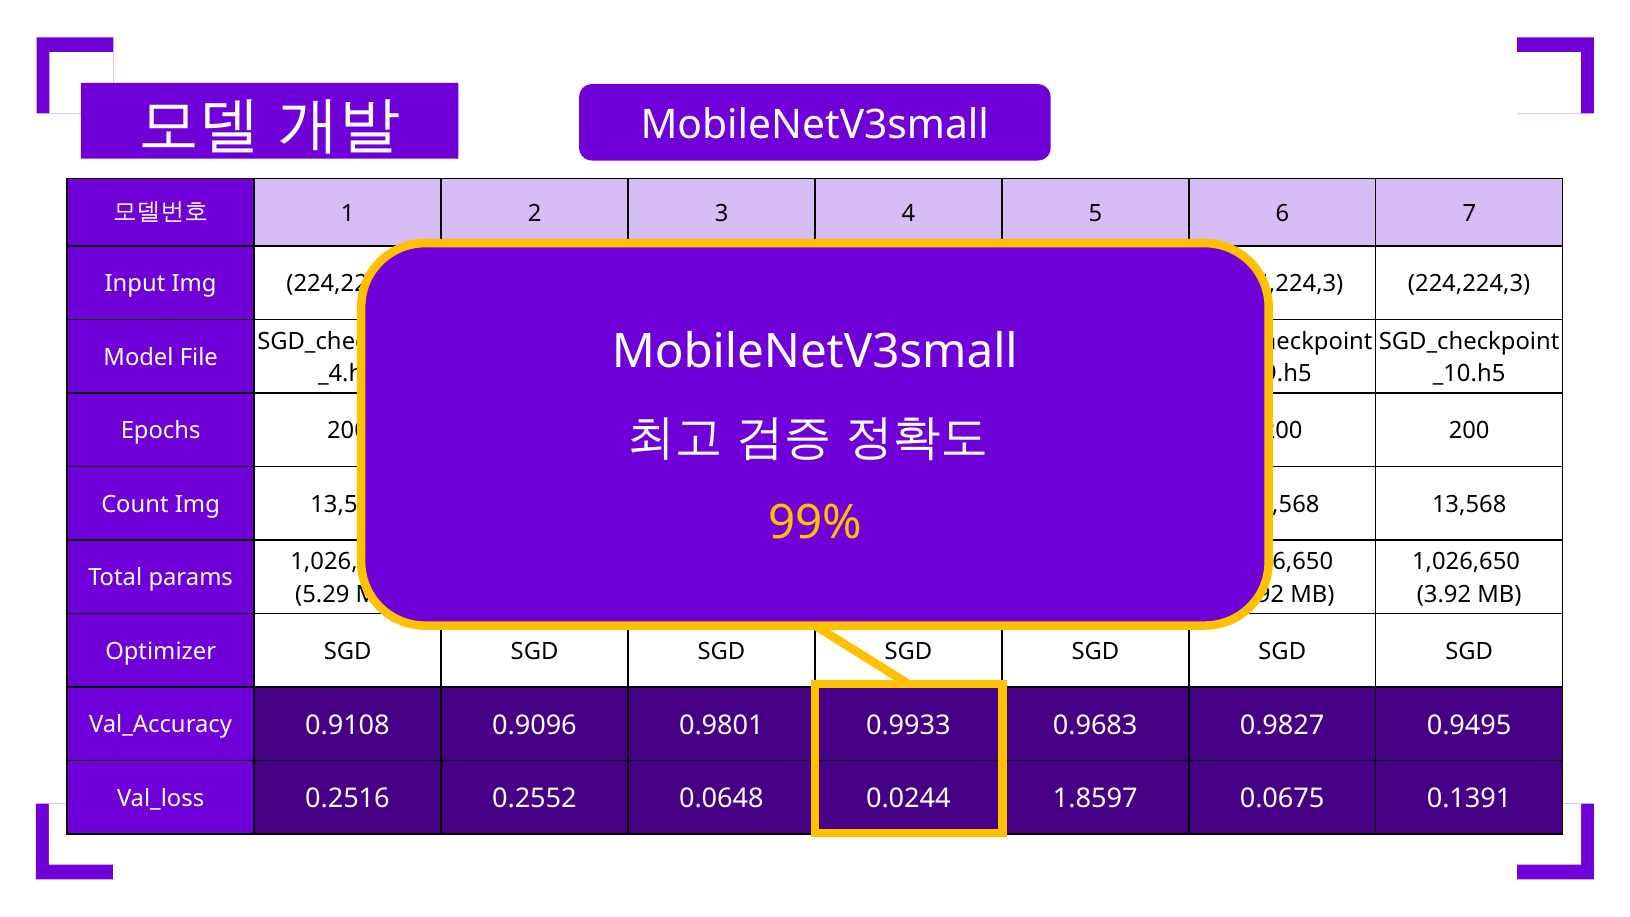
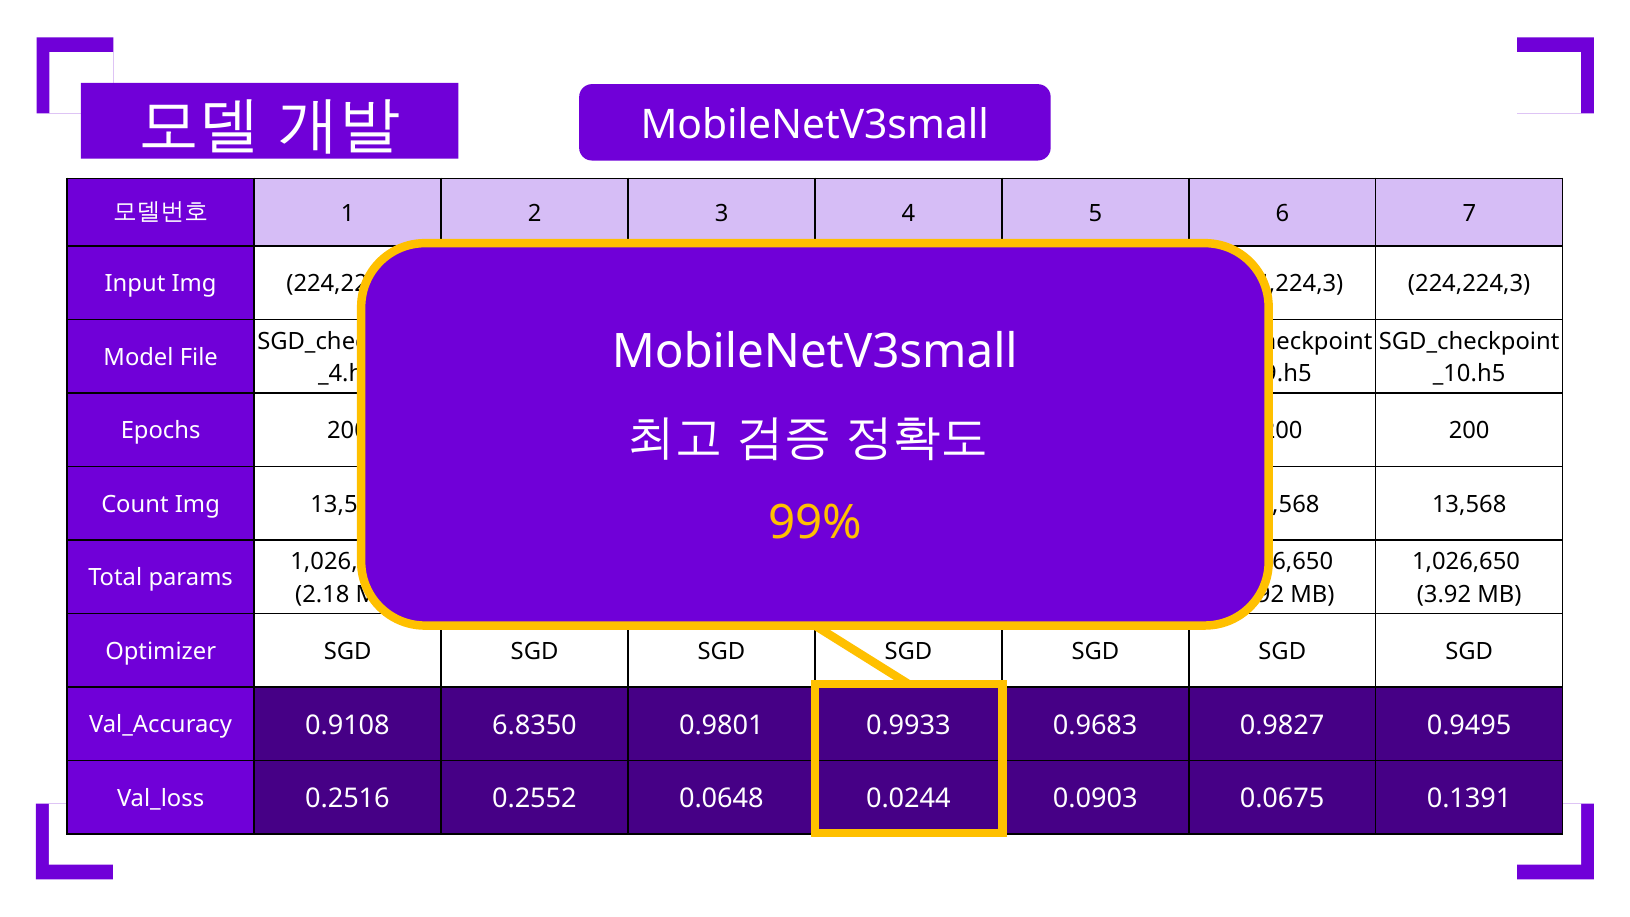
5.29: 5.29 -> 2.18
0.9096: 0.9096 -> 6.8350
1.8597: 1.8597 -> 0.0903
